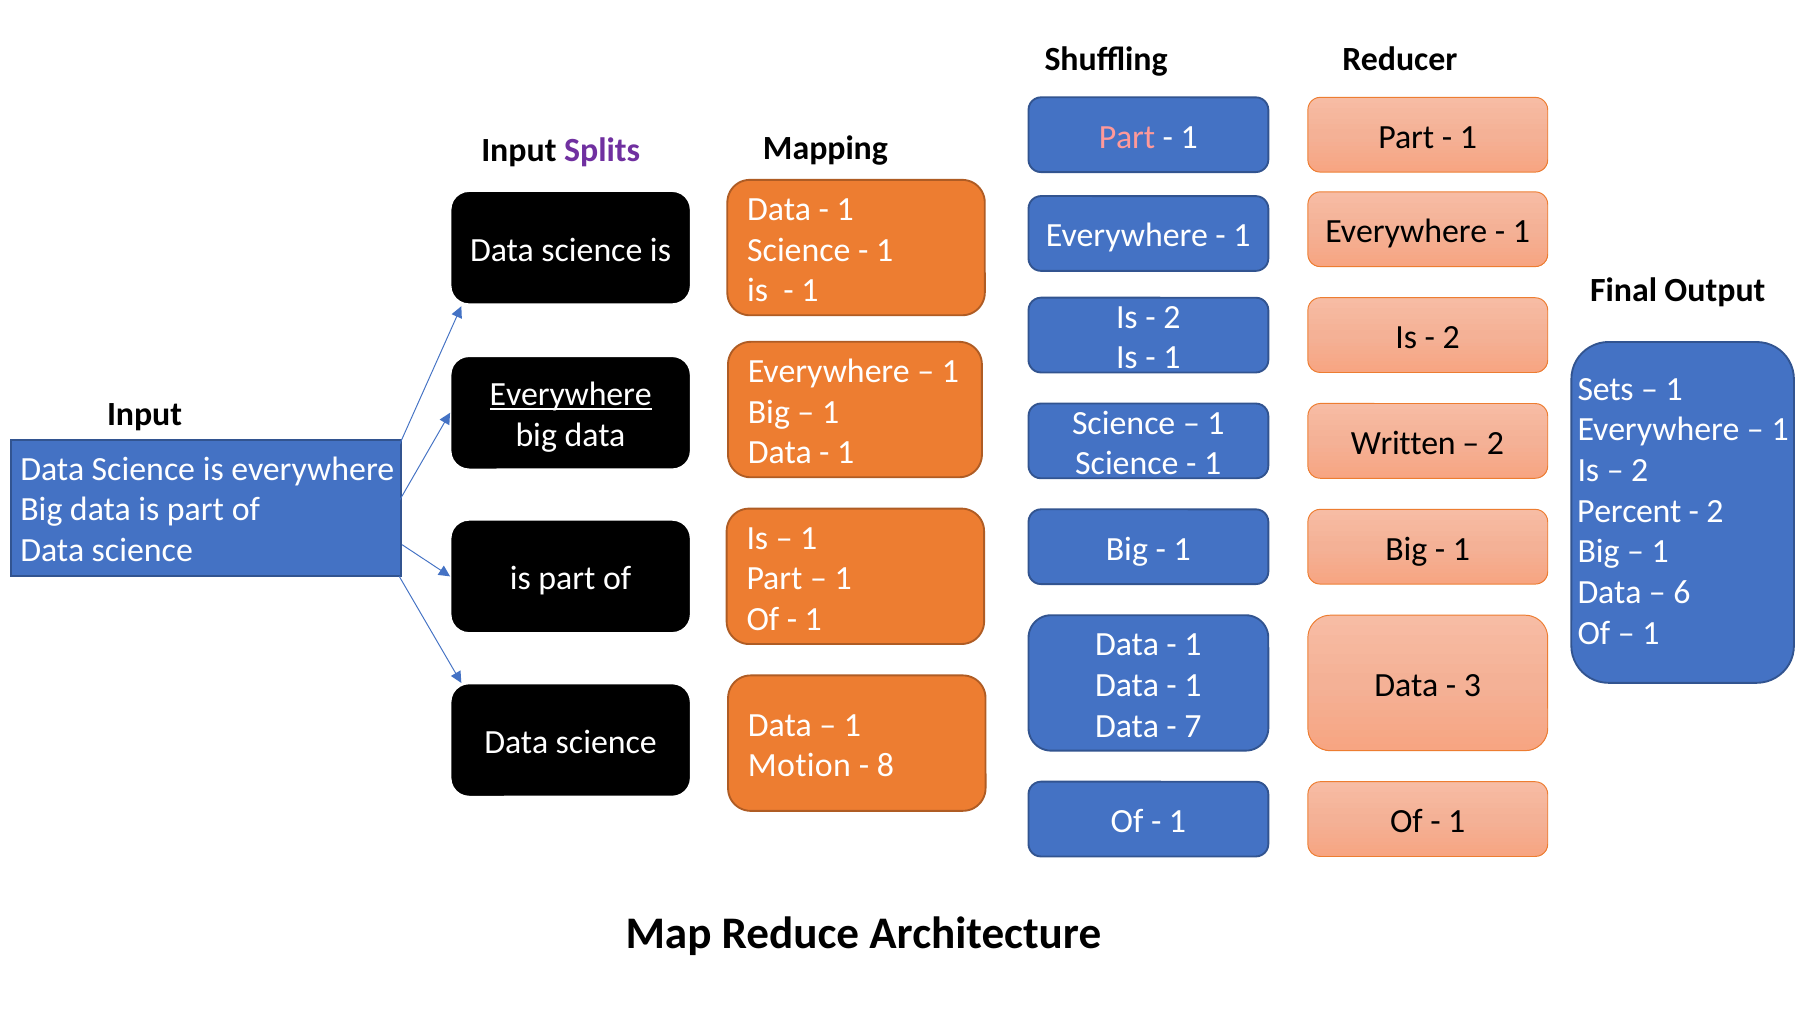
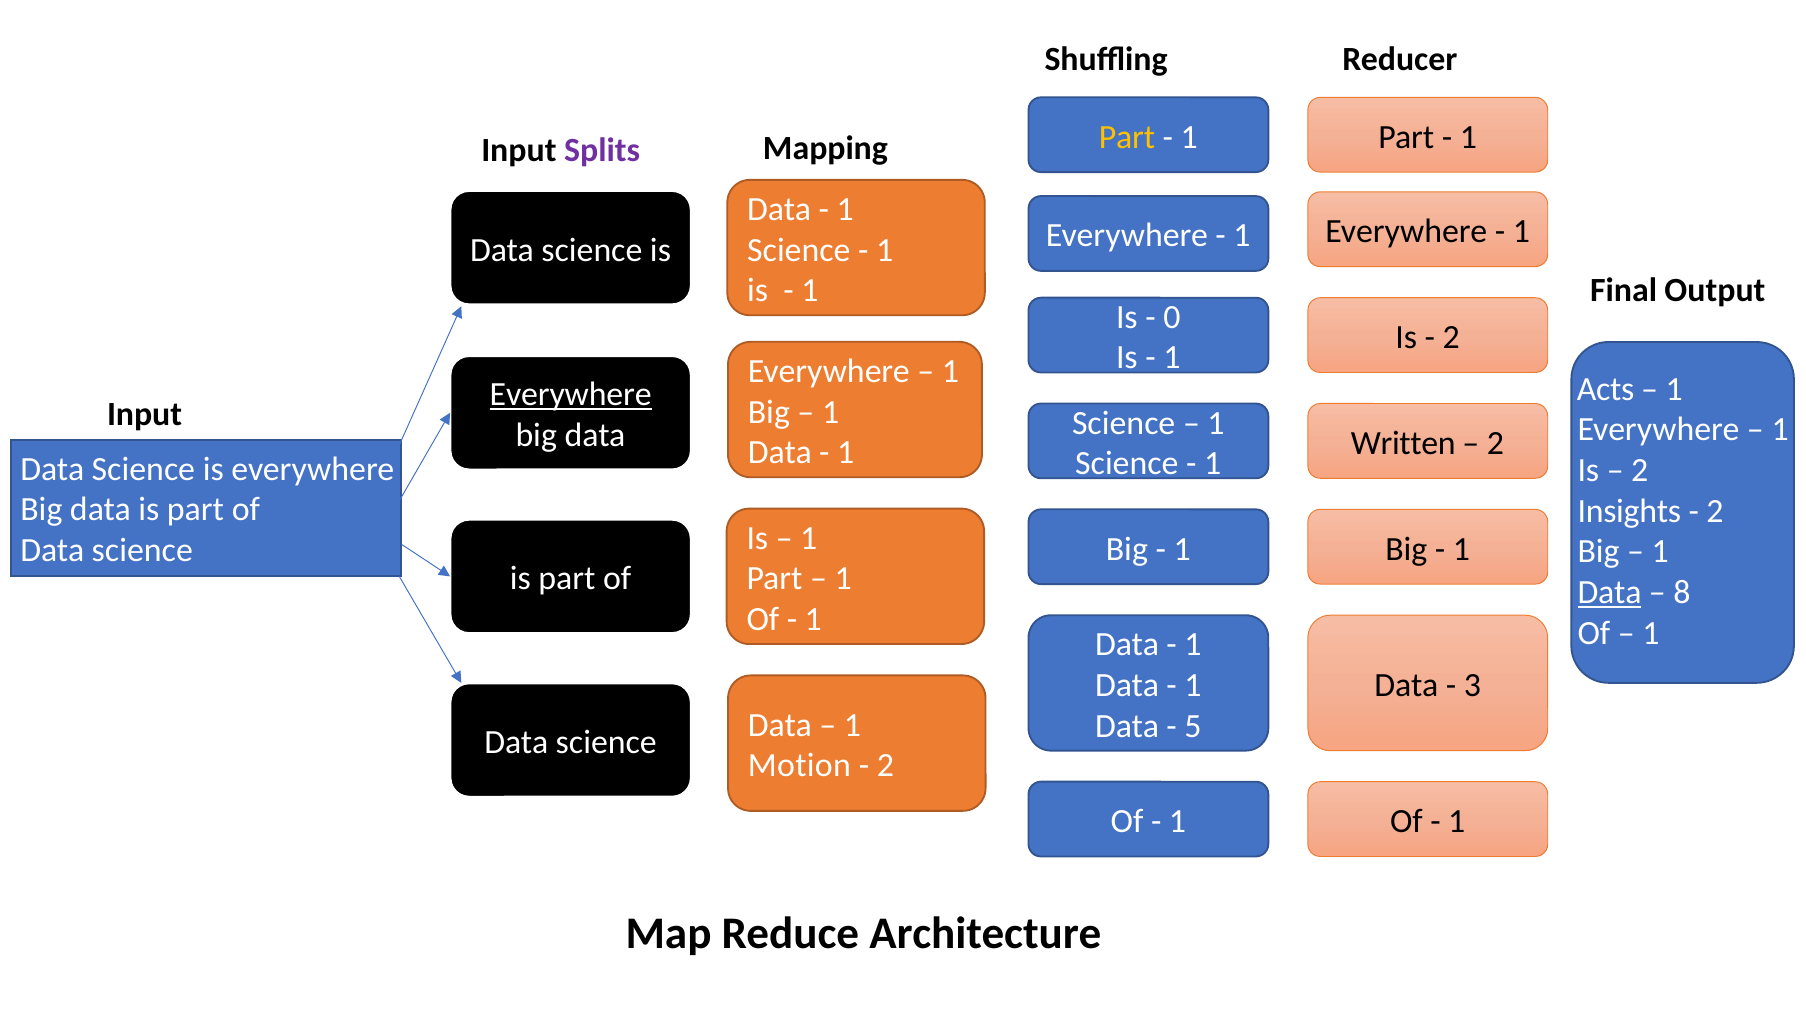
Part at (1127, 137) colour: pink -> yellow
2 at (1172, 317): 2 -> 0
Sets: Sets -> Acts
Percent: Percent -> Insights
Data at (1610, 592) underline: none -> present
6: 6 -> 8
7: 7 -> 5
8 at (885, 766): 8 -> 2
